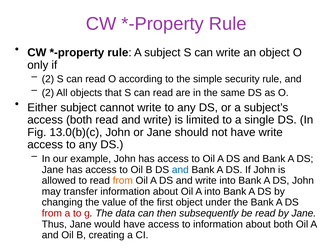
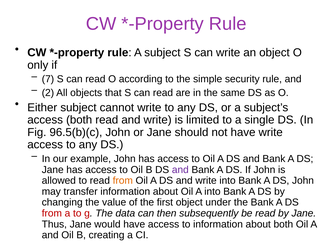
2 at (48, 79): 2 -> 7
13.0(b)(c: 13.0(b)(c -> 96.5(b)(c
and at (180, 169) colour: blue -> purple
